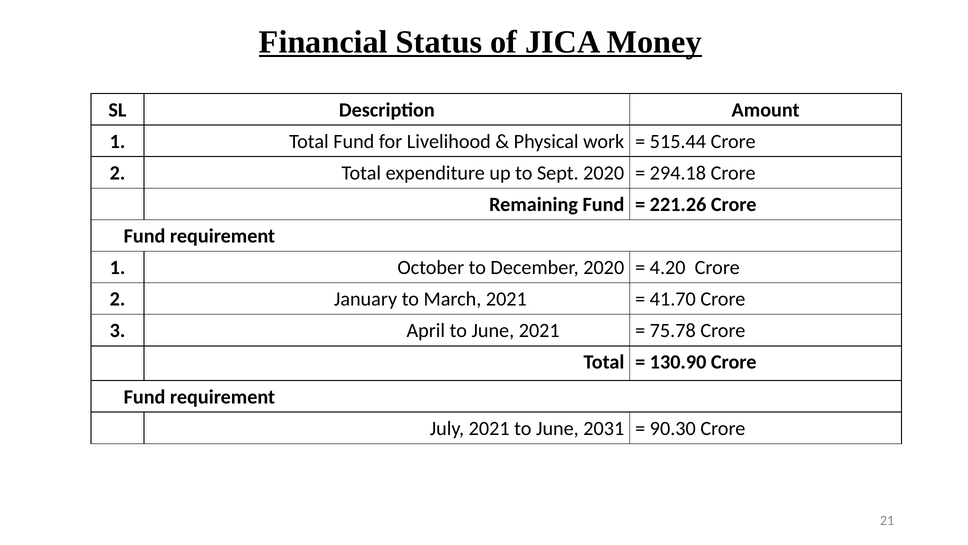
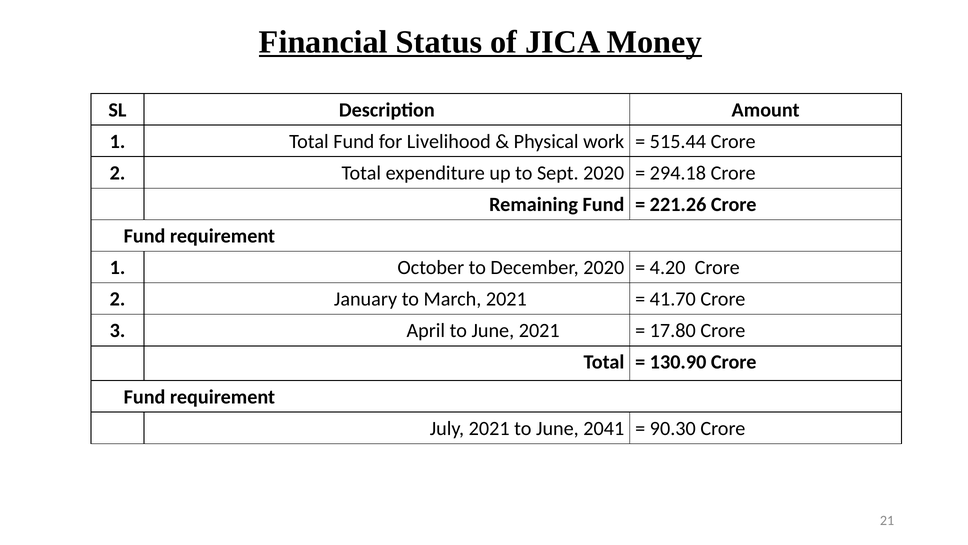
75.78: 75.78 -> 17.80
2031: 2031 -> 2041
